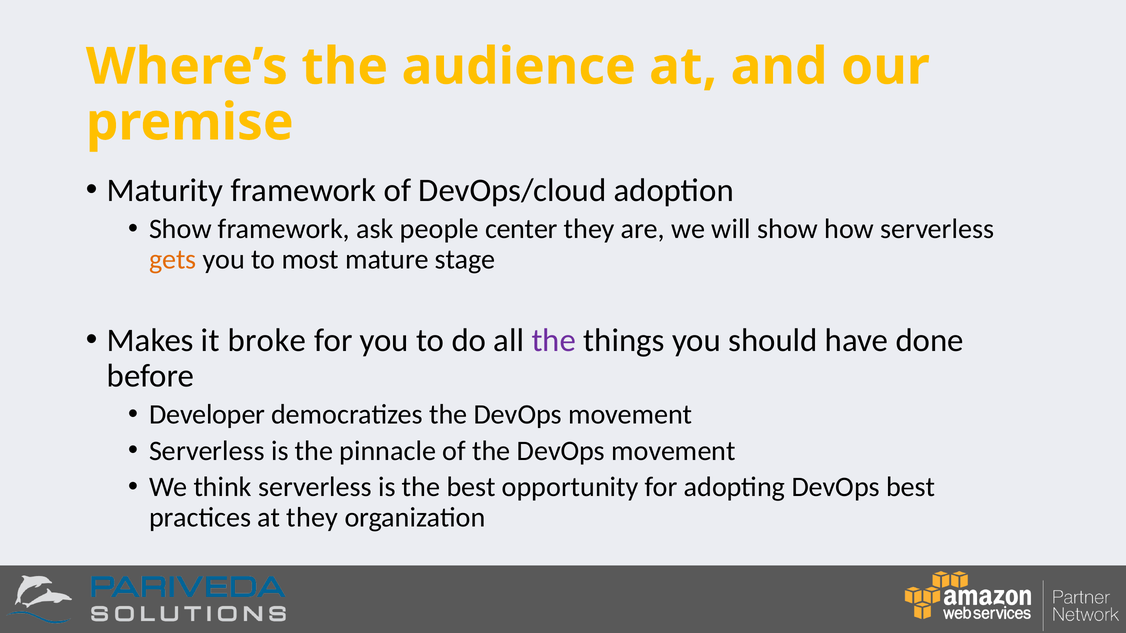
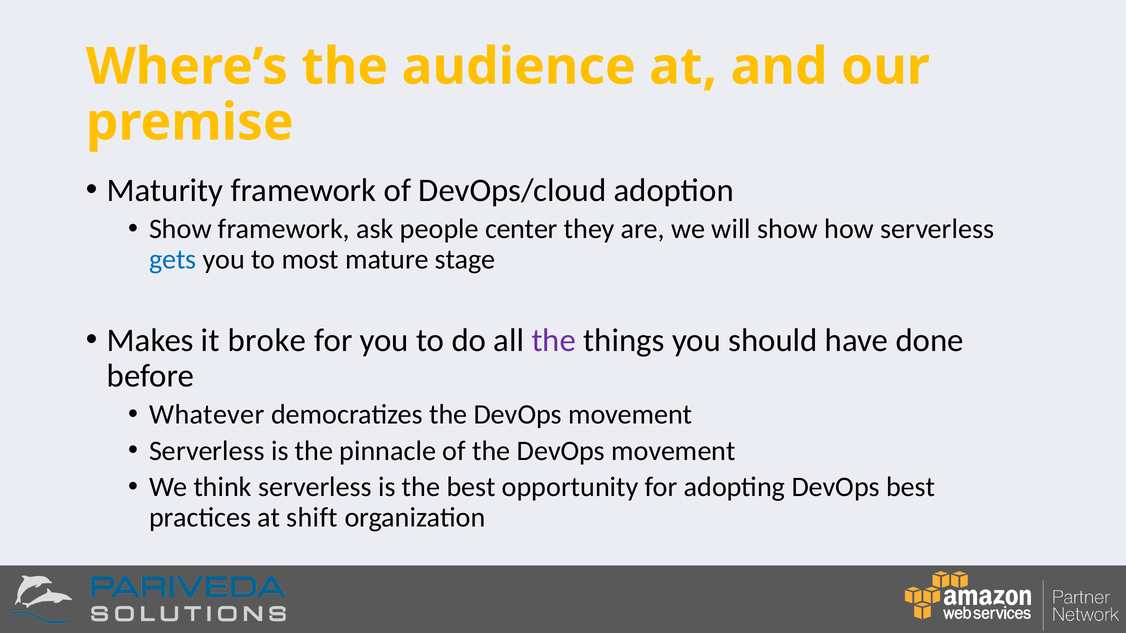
gets colour: orange -> blue
Developer: Developer -> Whatever
at they: they -> shift
